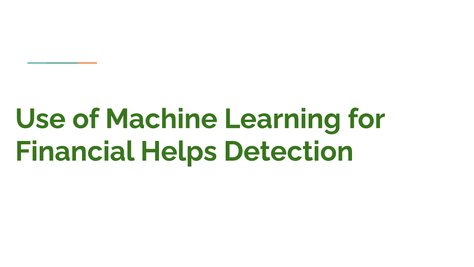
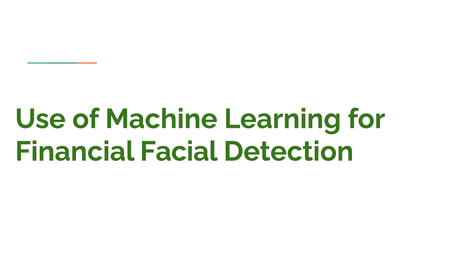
Helps: Helps -> Facial
